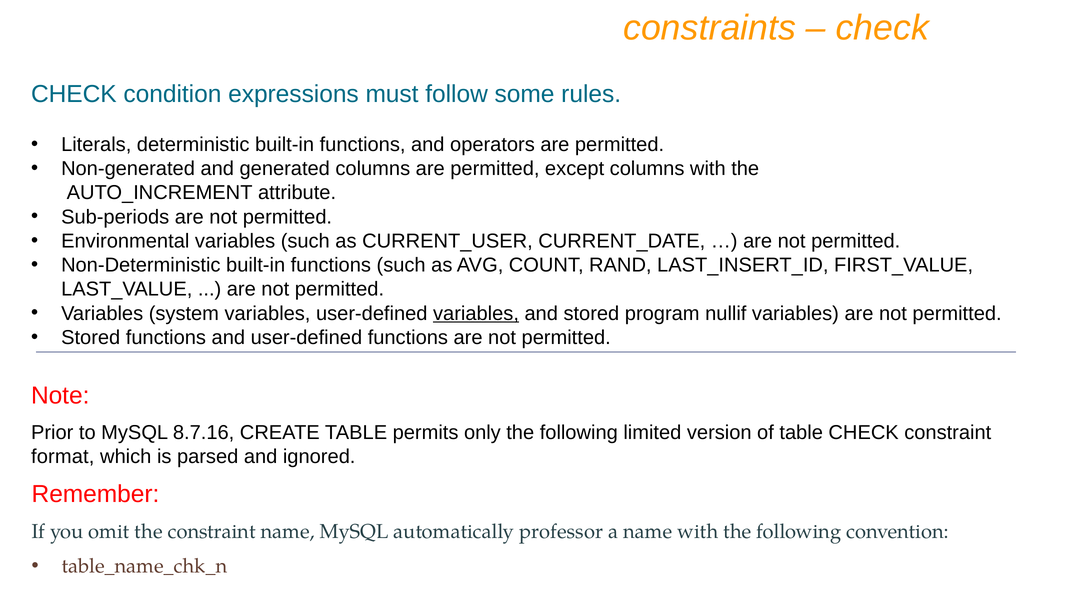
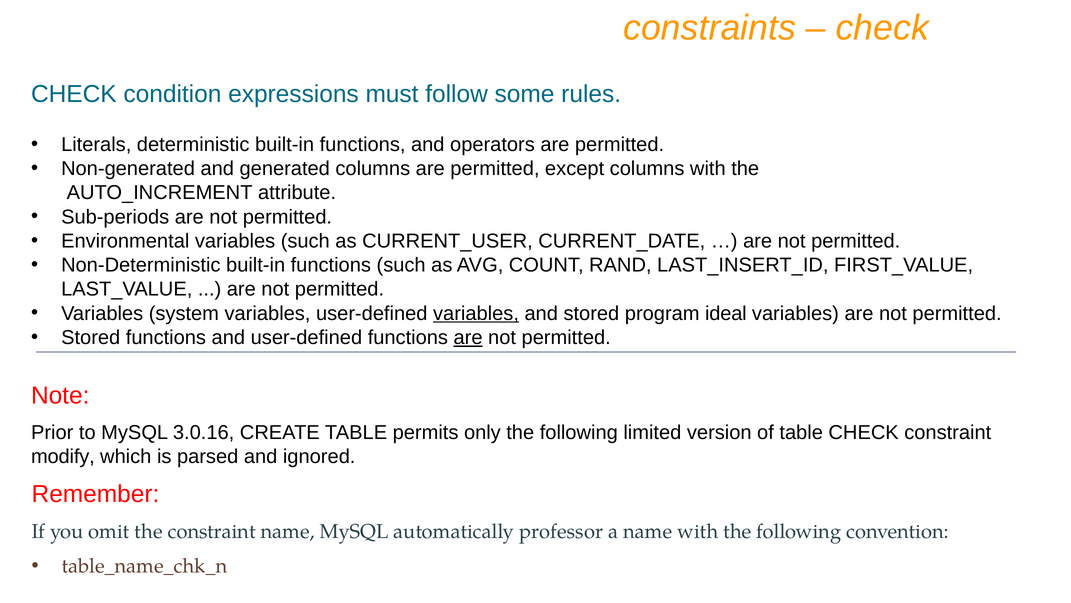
nullif: nullif -> ideal
are at (468, 337) underline: none -> present
8.7.16: 8.7.16 -> 3.0.16
format: format -> modify
